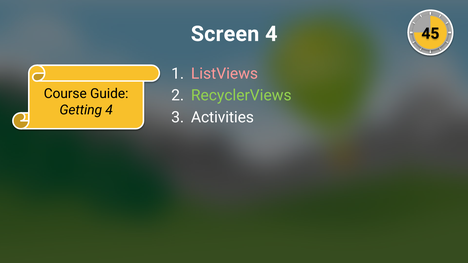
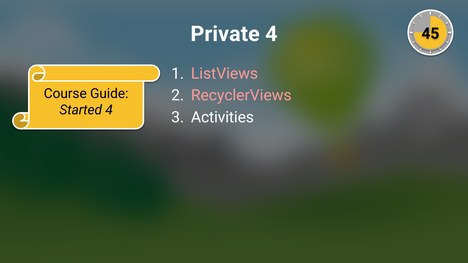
Screen: Screen -> Private
RecyclerViews colour: light green -> pink
Getting: Getting -> Started
